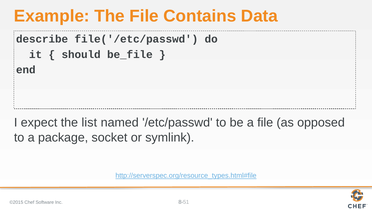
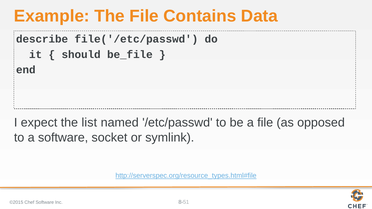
a package: package -> software
